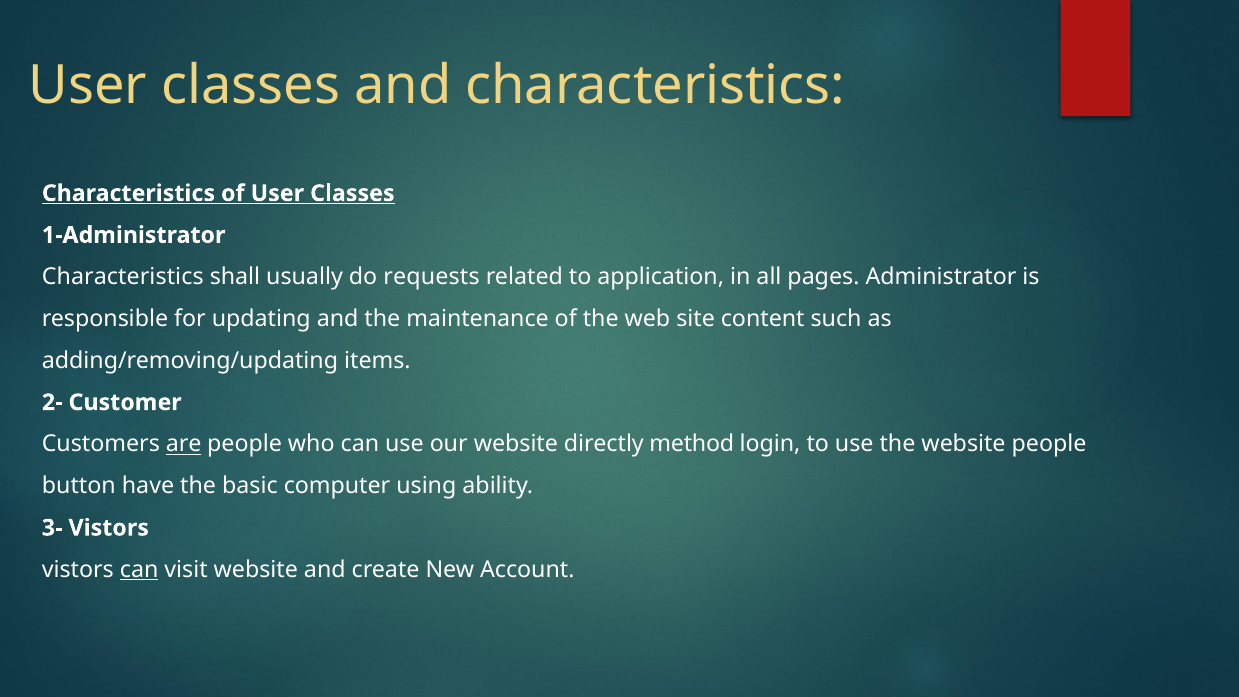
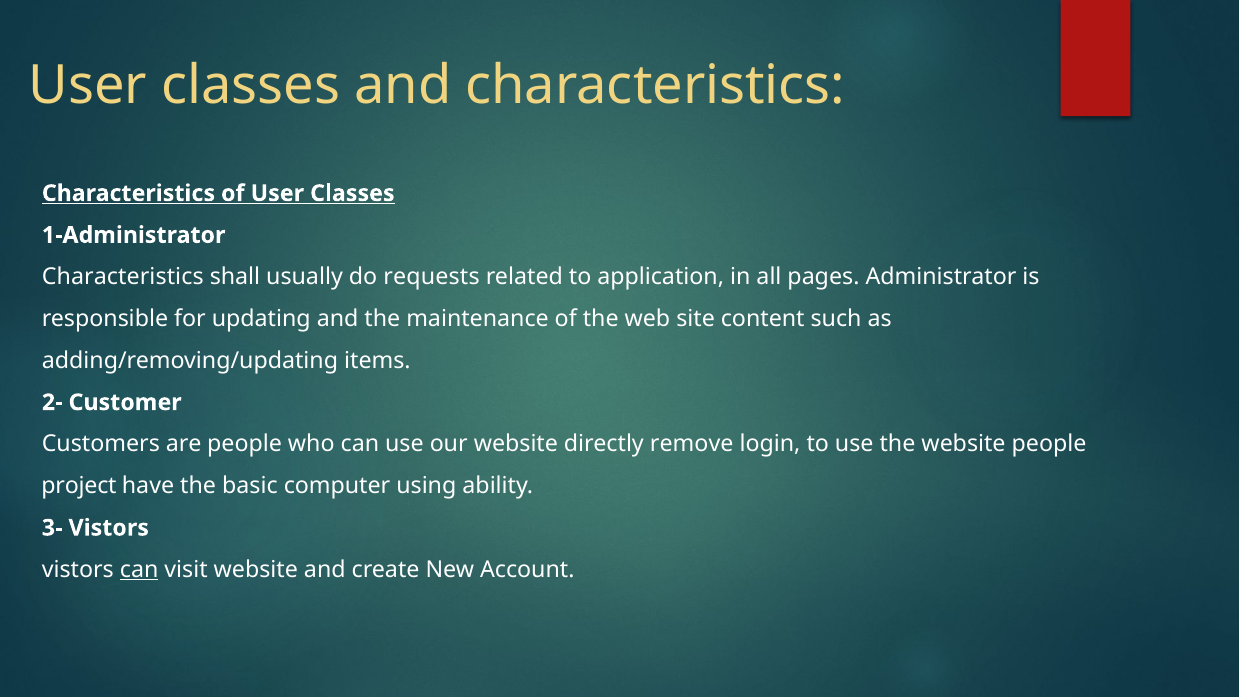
are underline: present -> none
method: method -> remove
button: button -> project
